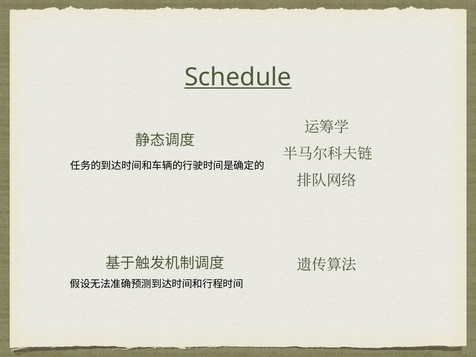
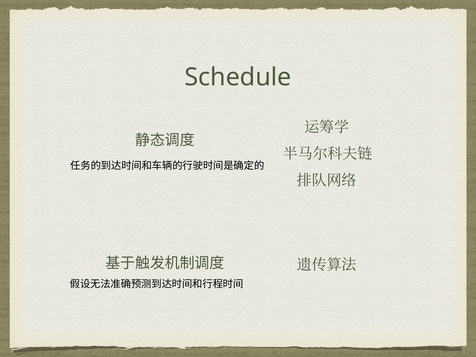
Schedule underline: present -> none
